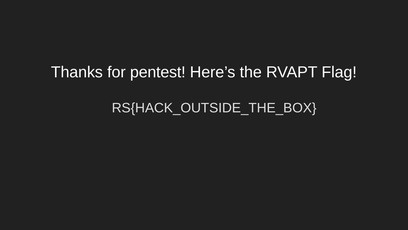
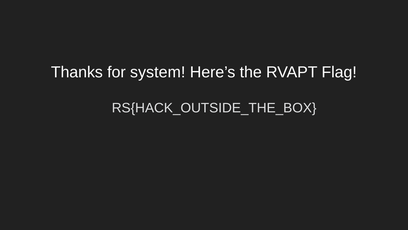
pentest: pentest -> system
